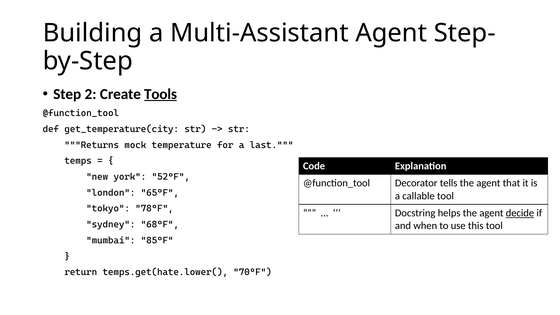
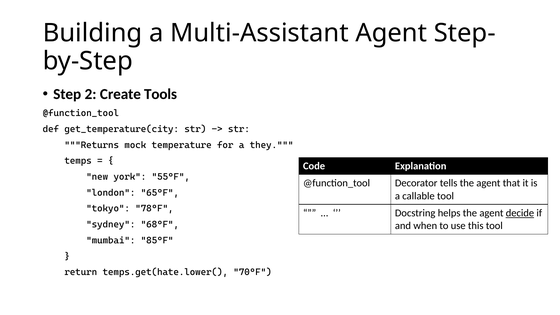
Tools underline: present -> none
last: last -> they
52°F: 52°F -> 55°F
